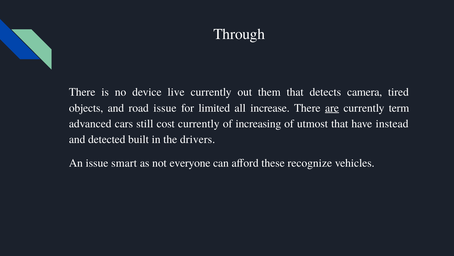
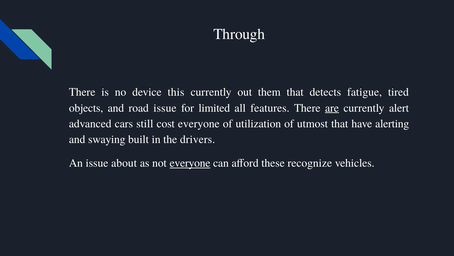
live: live -> this
camera: camera -> fatigue
increase: increase -> features
term: term -> alert
cost currently: currently -> everyone
increasing: increasing -> utilization
instead: instead -> alerting
detected: detected -> swaying
smart: smart -> about
everyone at (190, 163) underline: none -> present
